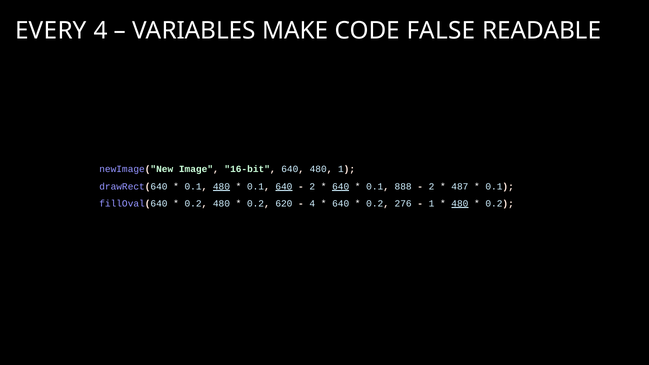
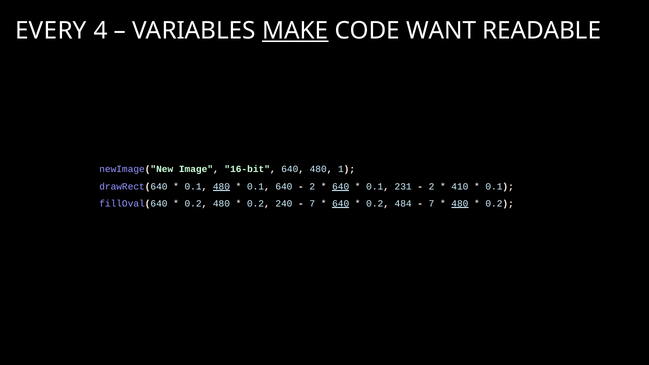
MAKE underline: none -> present
FALSE: FALSE -> WANT
640 at (284, 186) underline: present -> none
888: 888 -> 231
487: 487 -> 410
620: 620 -> 240
4 at (312, 203): 4 -> 7
640 at (341, 203) underline: none -> present
276: 276 -> 484
1 at (432, 203): 1 -> 7
